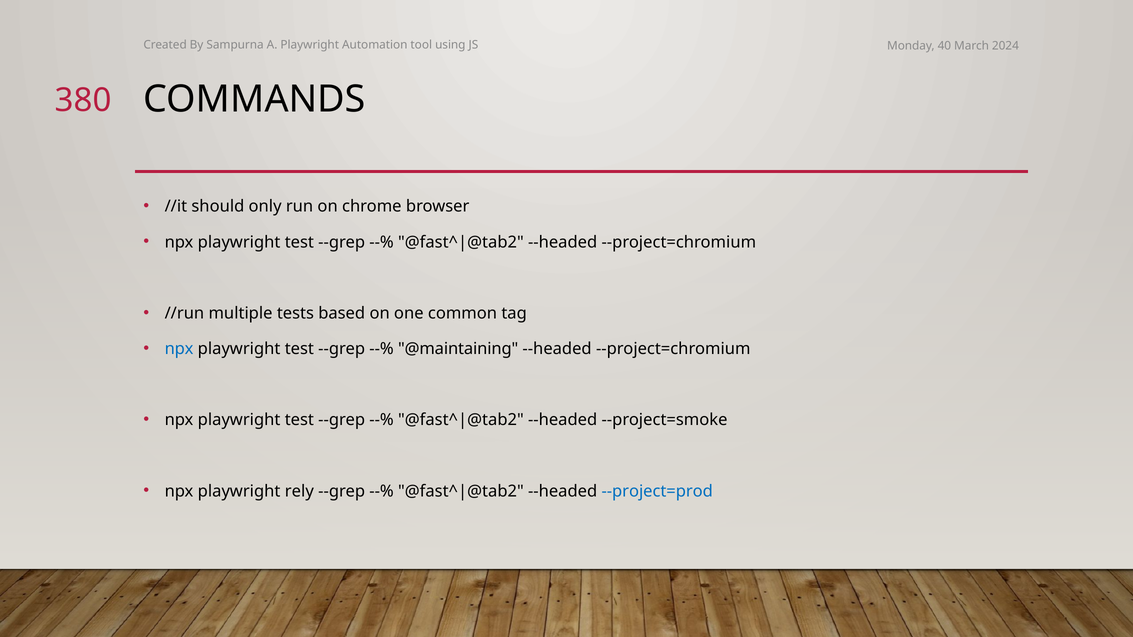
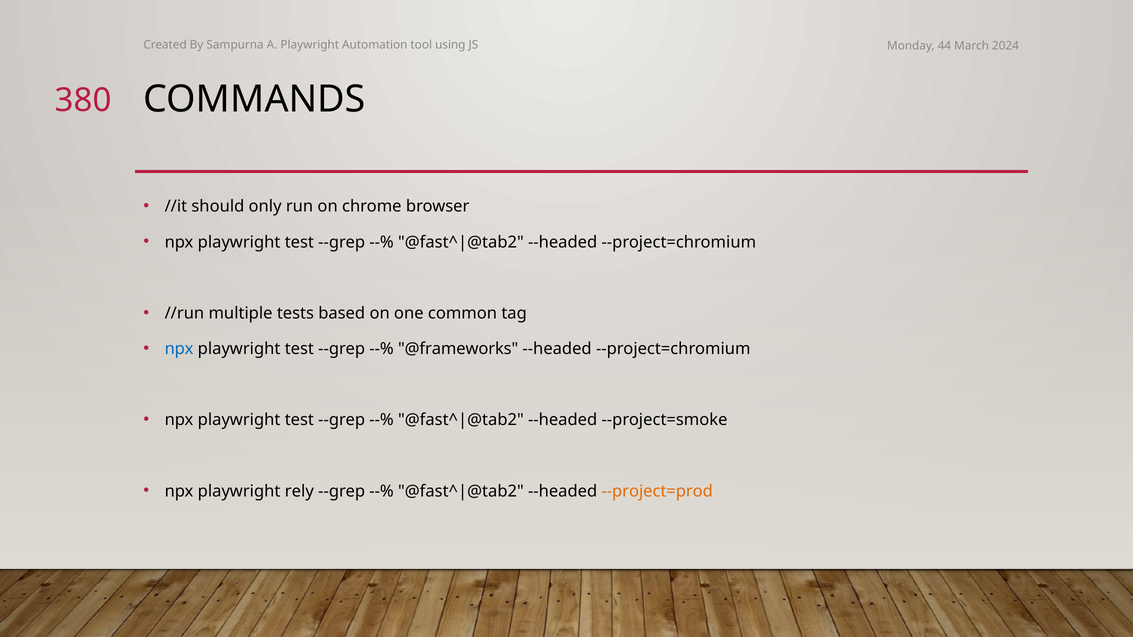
40: 40 -> 44
@maintaining: @maintaining -> @frameworks
--project=prod colour: blue -> orange
